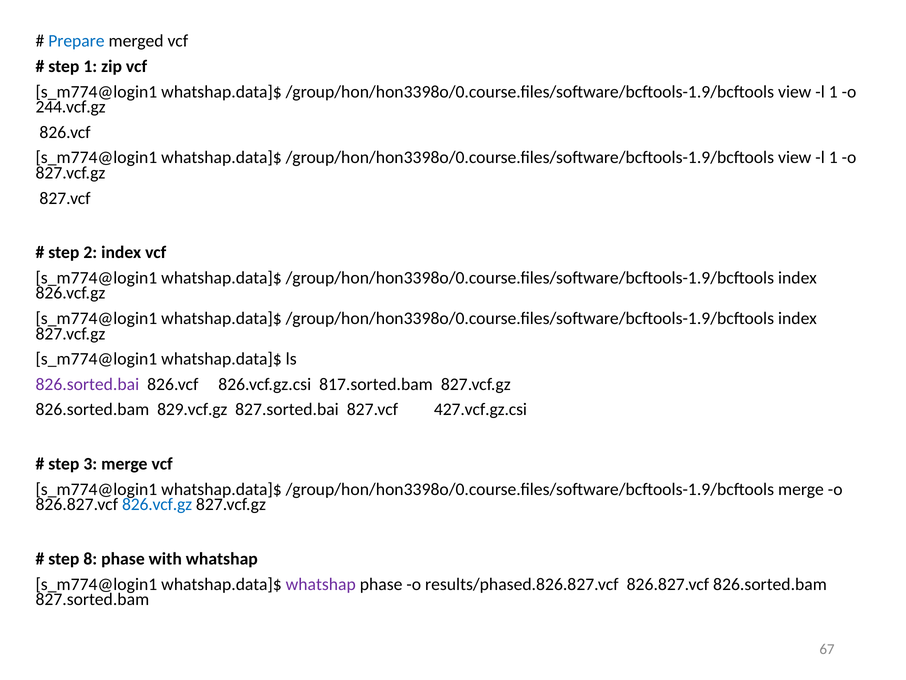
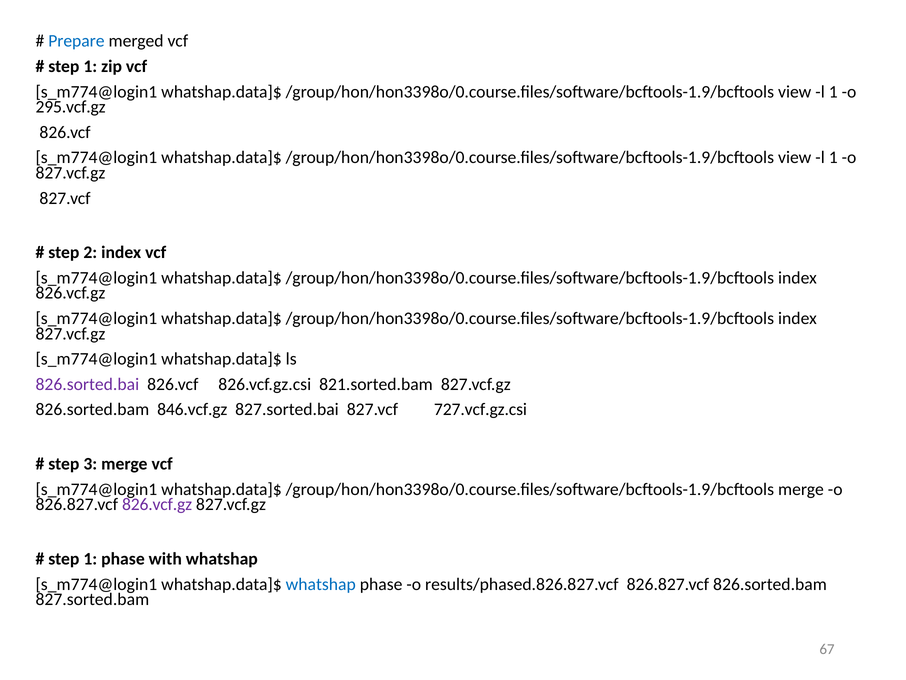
244.vcf.gz: 244.vcf.gz -> 295.vcf.gz
817.sorted.bam: 817.sorted.bam -> 821.sorted.bam
829.vcf.gz: 829.vcf.gz -> 846.vcf.gz
427.vcf.gz.csi: 427.vcf.gz.csi -> 727.vcf.gz.csi
826.vcf.gz at (157, 504) colour: blue -> purple
8 at (90, 559): 8 -> 1
whatshap at (321, 584) colour: purple -> blue
